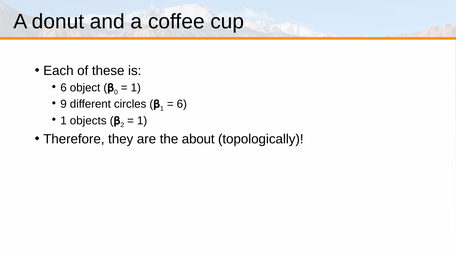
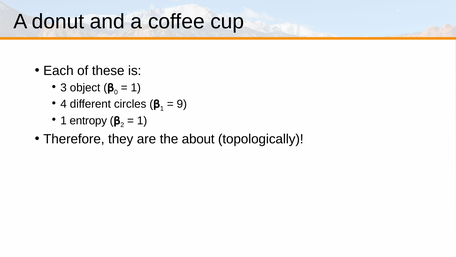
6 at (64, 88): 6 -> 3
9: 9 -> 4
6 at (182, 104): 6 -> 9
objects: objects -> entropy
